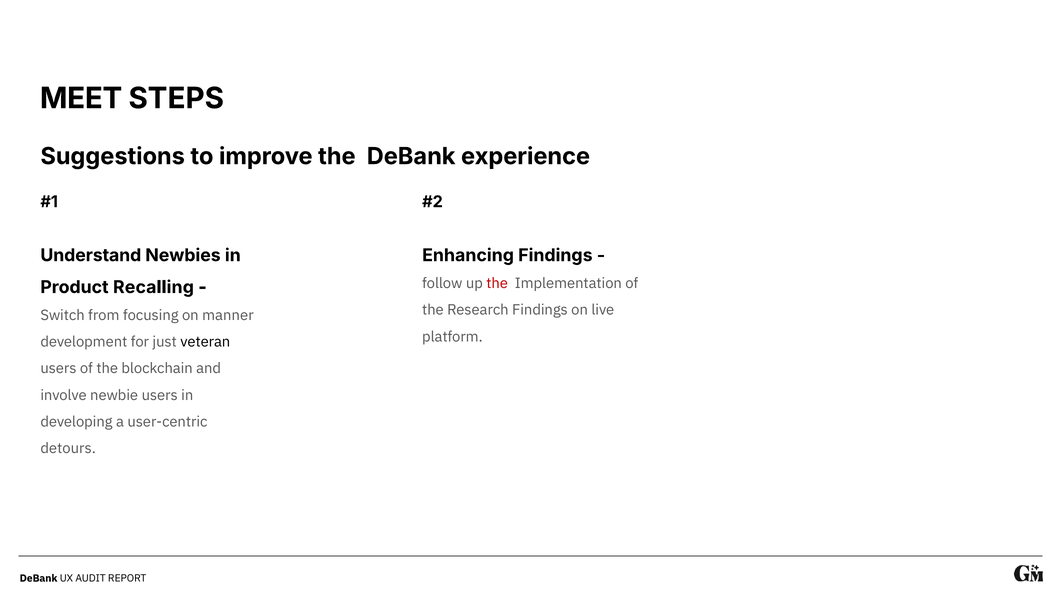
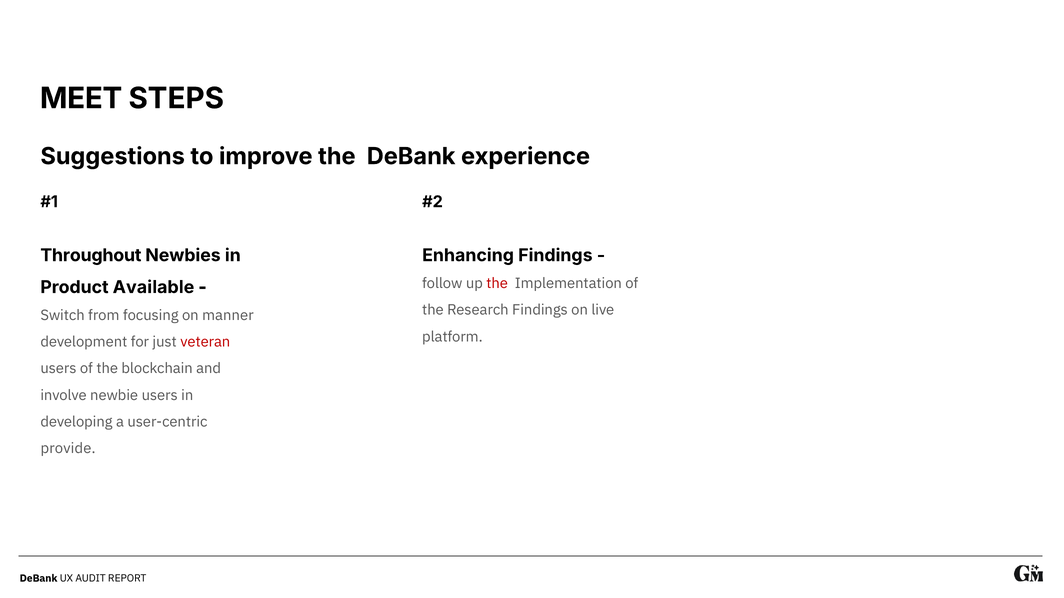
Understand: Understand -> Throughout
Recalling: Recalling -> Available
veteran colour: black -> red
detours: detours -> provide
